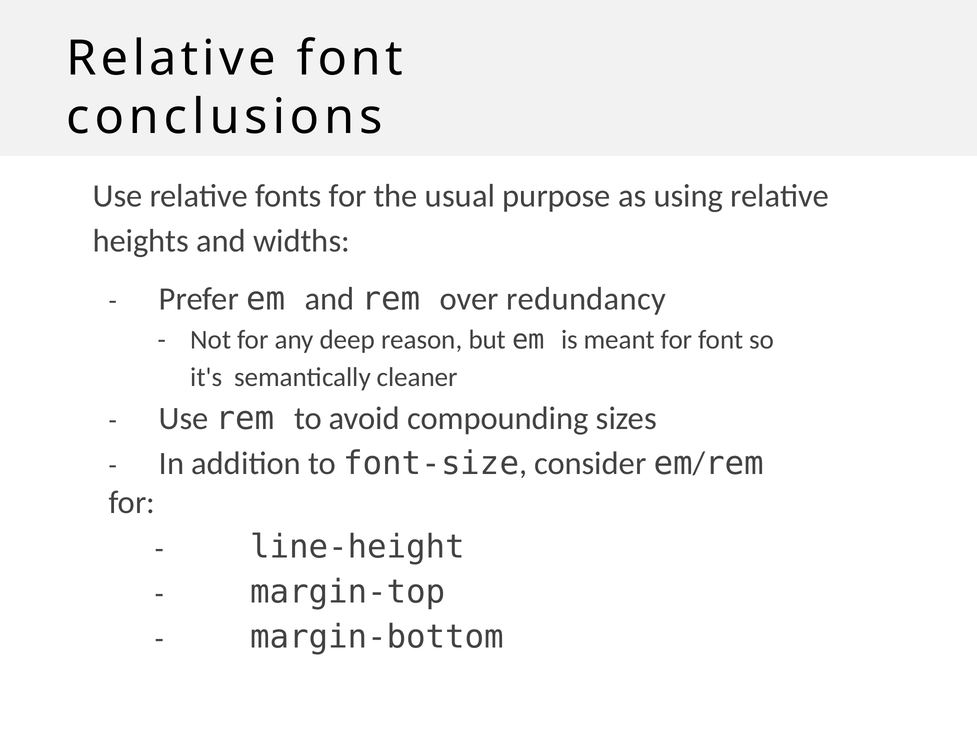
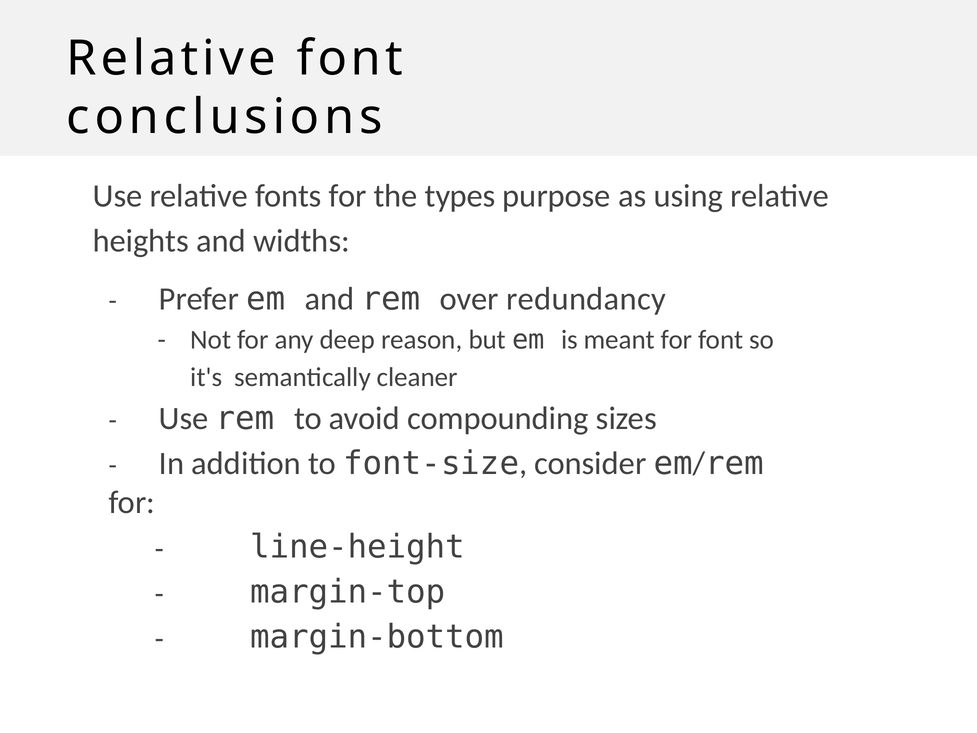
usual: usual -> types
